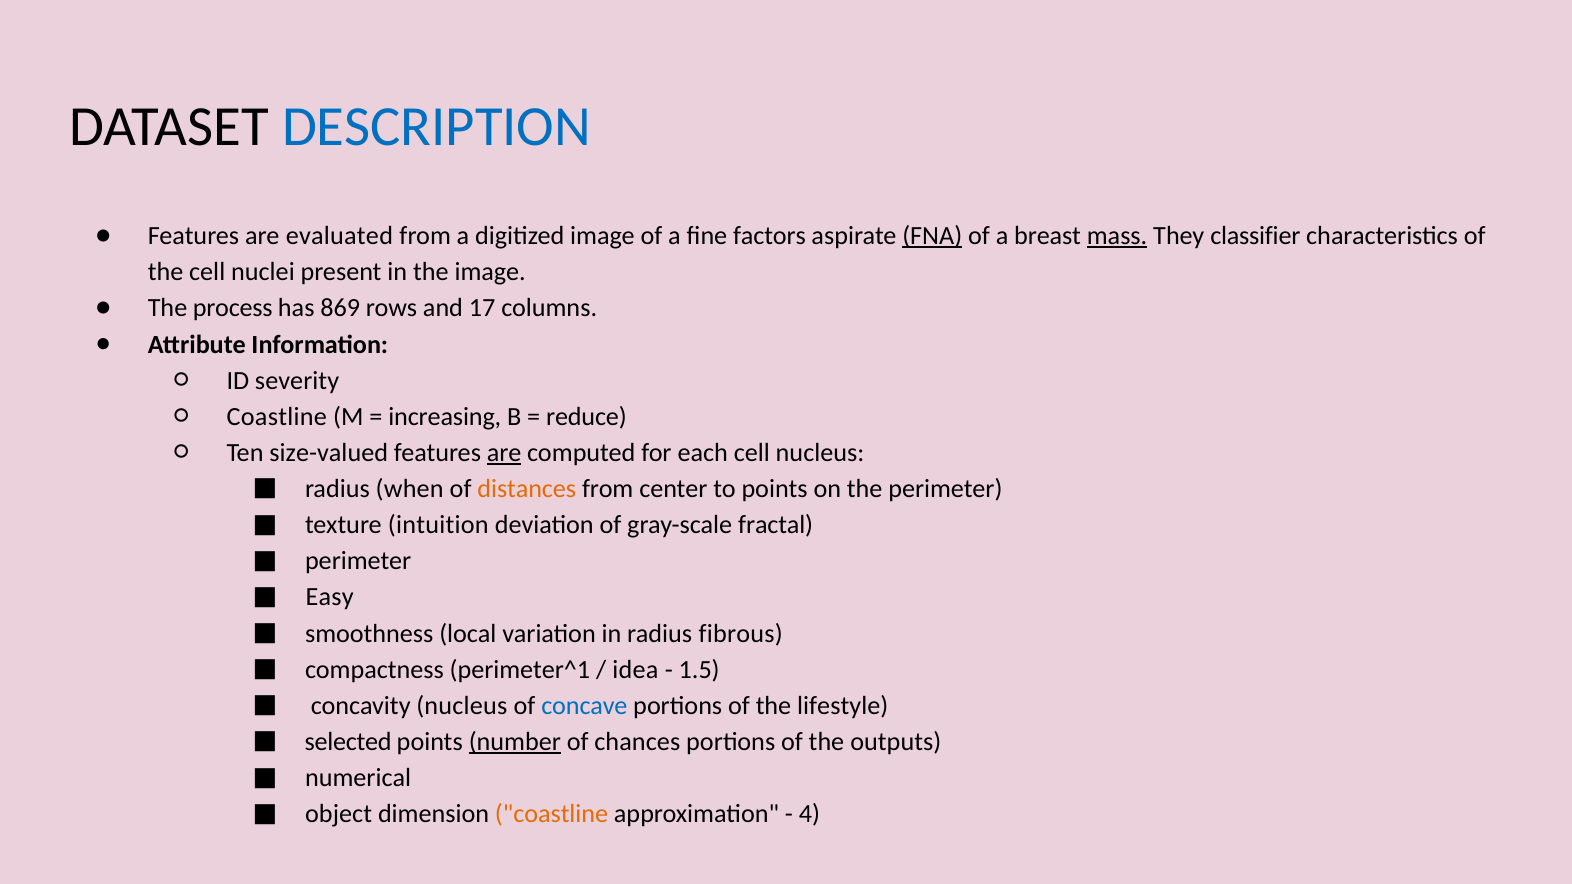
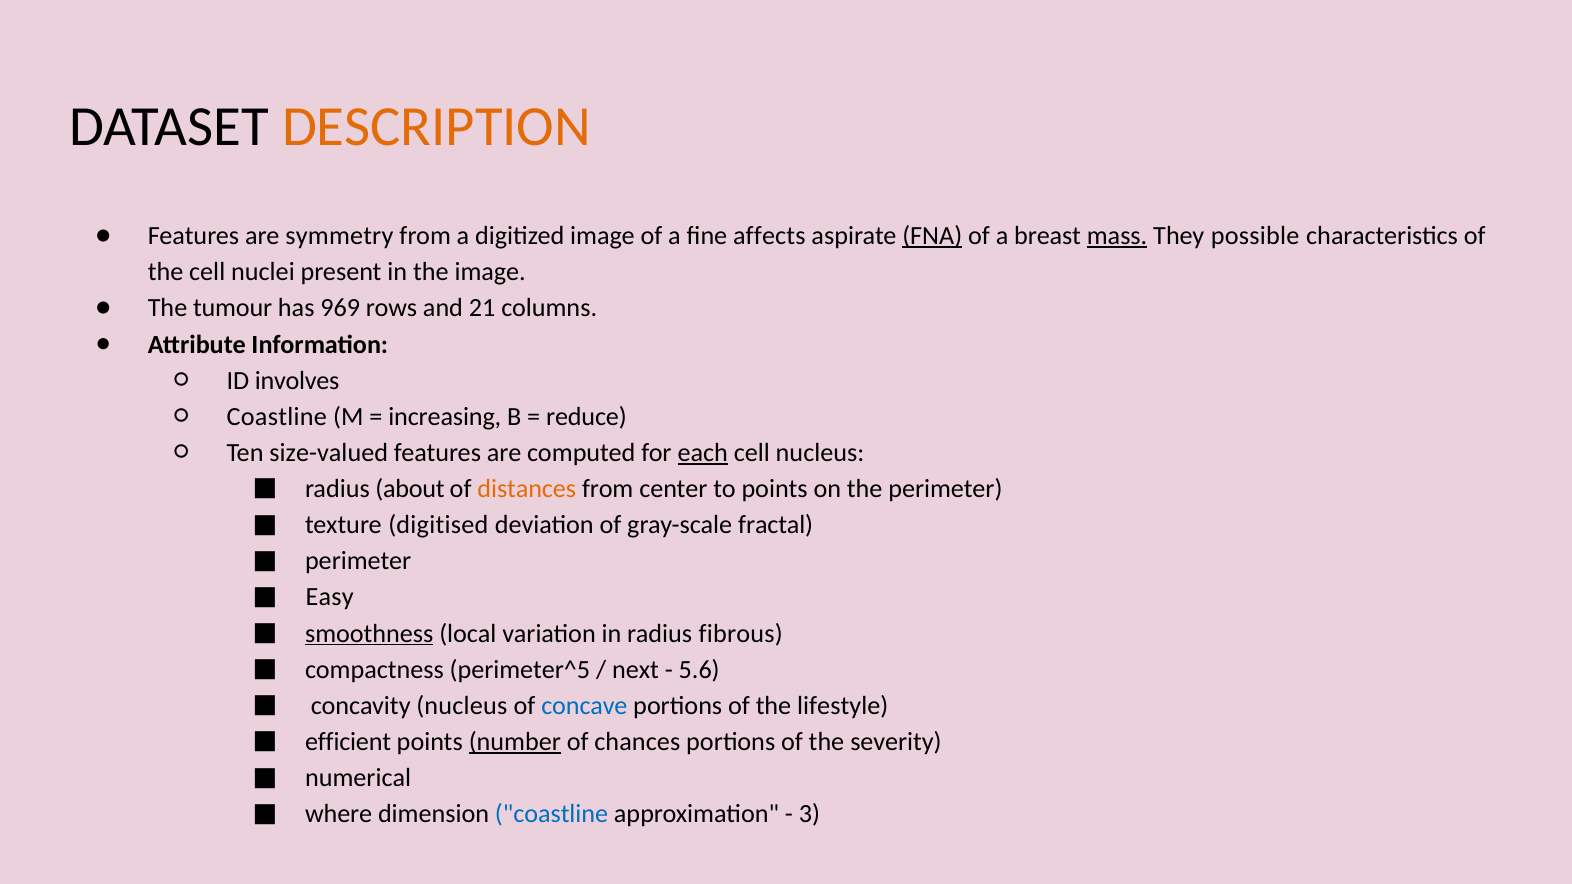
DESCRIPTION colour: blue -> orange
evaluated: evaluated -> symmetry
factors: factors -> affects
classifier: classifier -> possible
process: process -> tumour
869: 869 -> 969
17: 17 -> 21
severity: severity -> involves
are at (504, 453) underline: present -> none
each underline: none -> present
when: when -> about
intuition: intuition -> digitised
smoothness underline: none -> present
perimeter^1: perimeter^1 -> perimeter^5
idea: idea -> next
1.5: 1.5 -> 5.6
selected: selected -> efficient
outputs: outputs -> severity
object: object -> where
coastline at (552, 814) colour: orange -> blue
4: 4 -> 3
